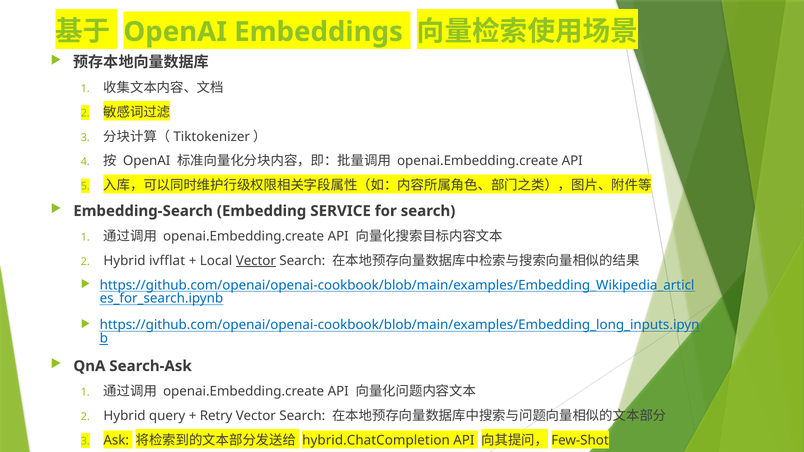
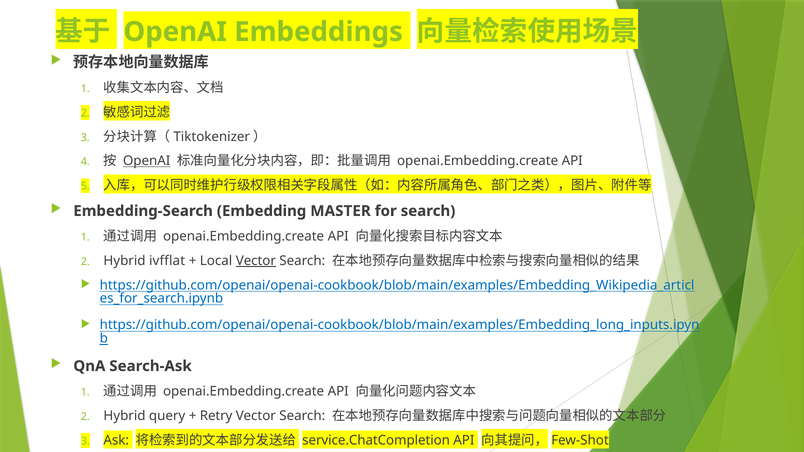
OpenAI at (147, 161) underline: none -> present
SERVICE: SERVICE -> MASTER
hybrid.ChatCompletion: hybrid.ChatCompletion -> service.ChatCompletion
